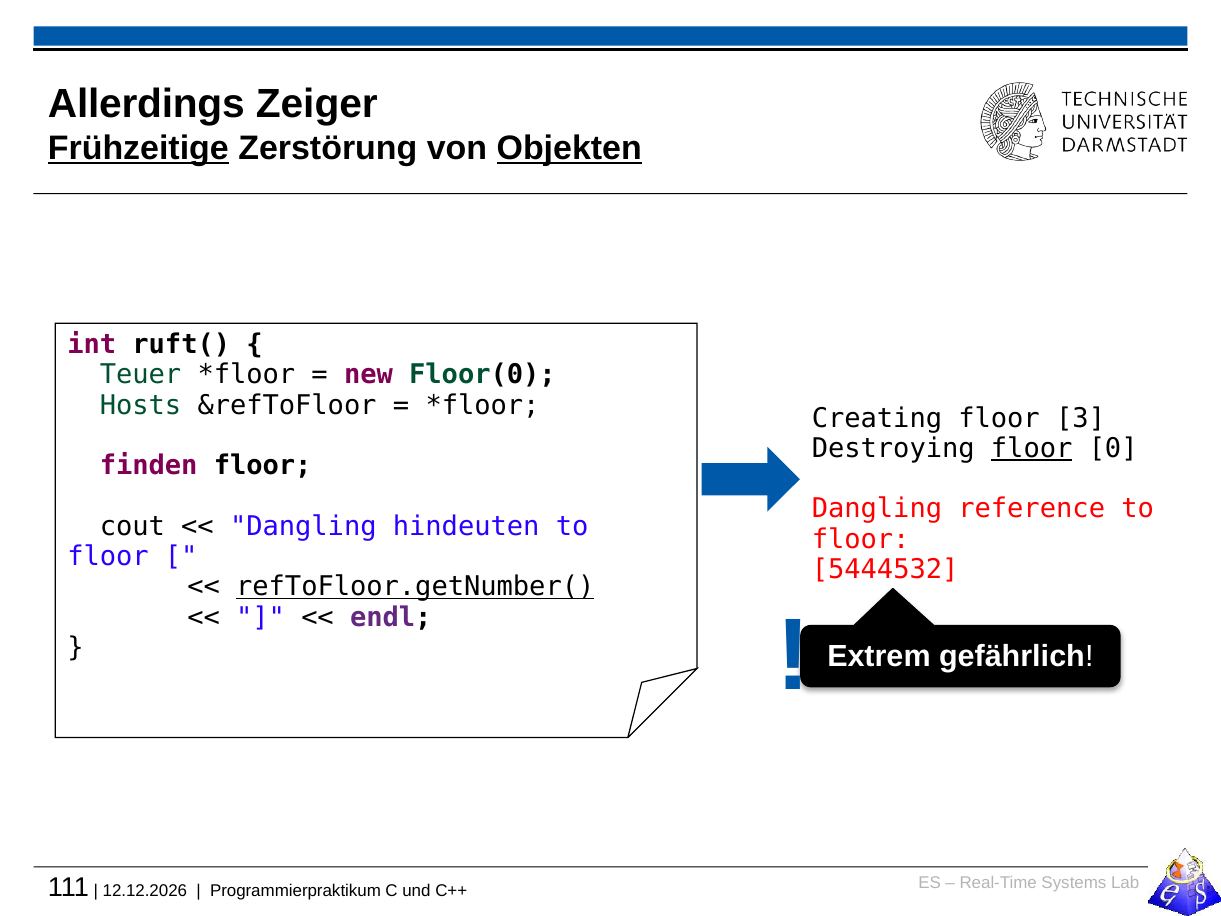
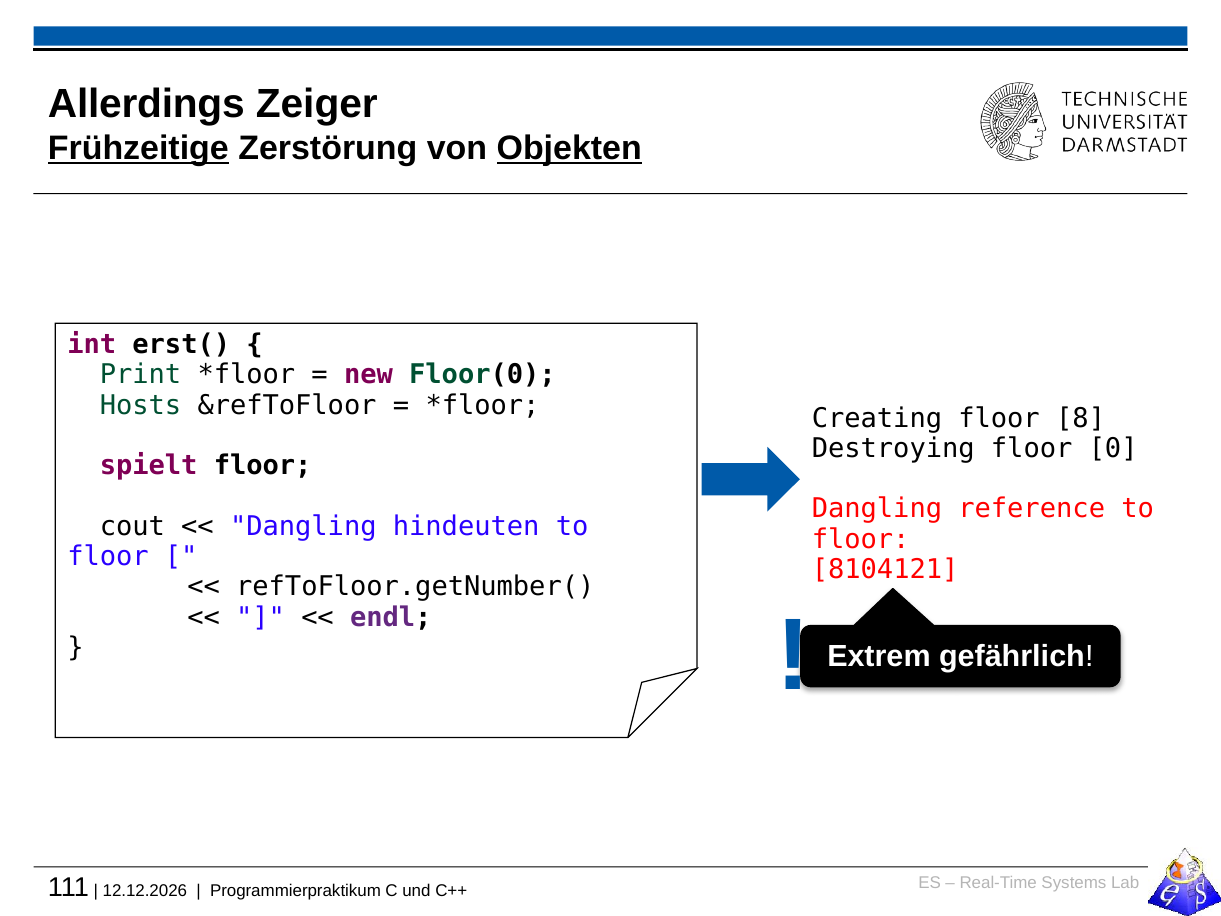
ruft(: ruft( -> erst(
Teuer: Teuer -> Print
3: 3 -> 8
floor at (1032, 448) underline: present -> none
finden: finden -> spielt
5444532: 5444532 -> 8104121
refToFloor.getNumber( underline: present -> none
